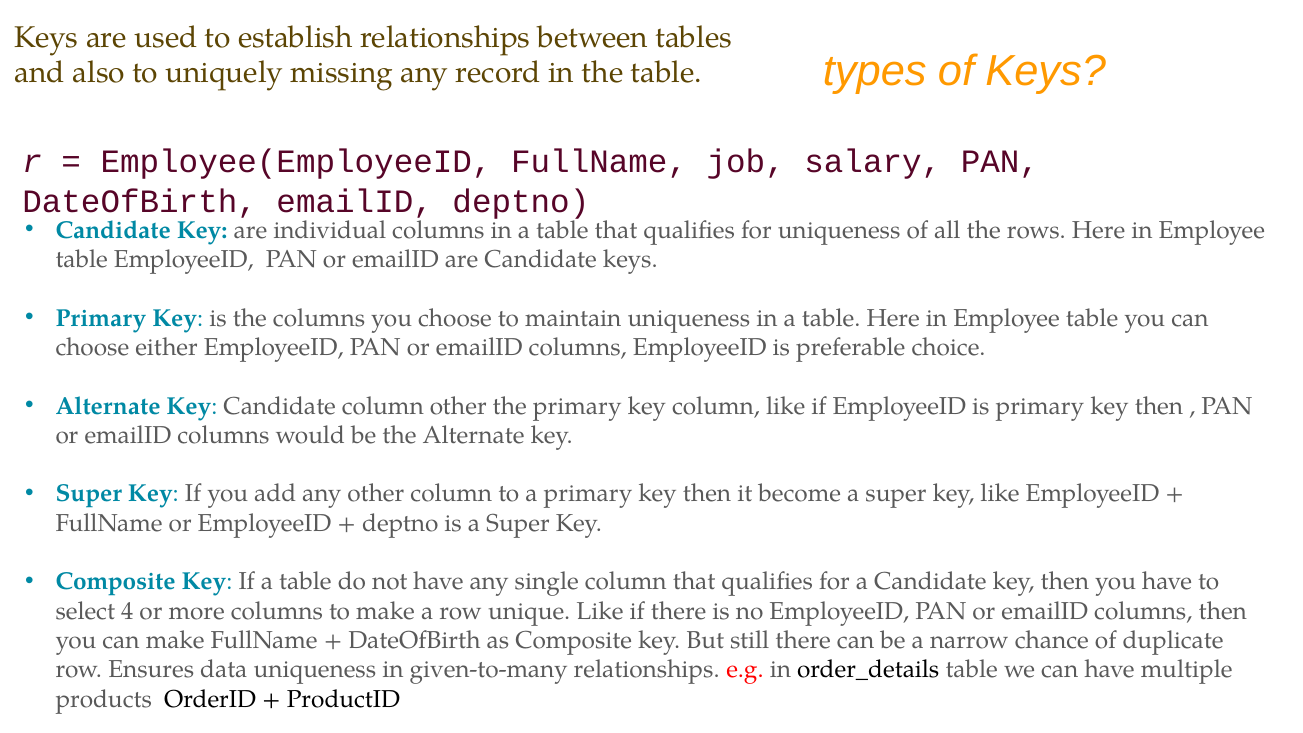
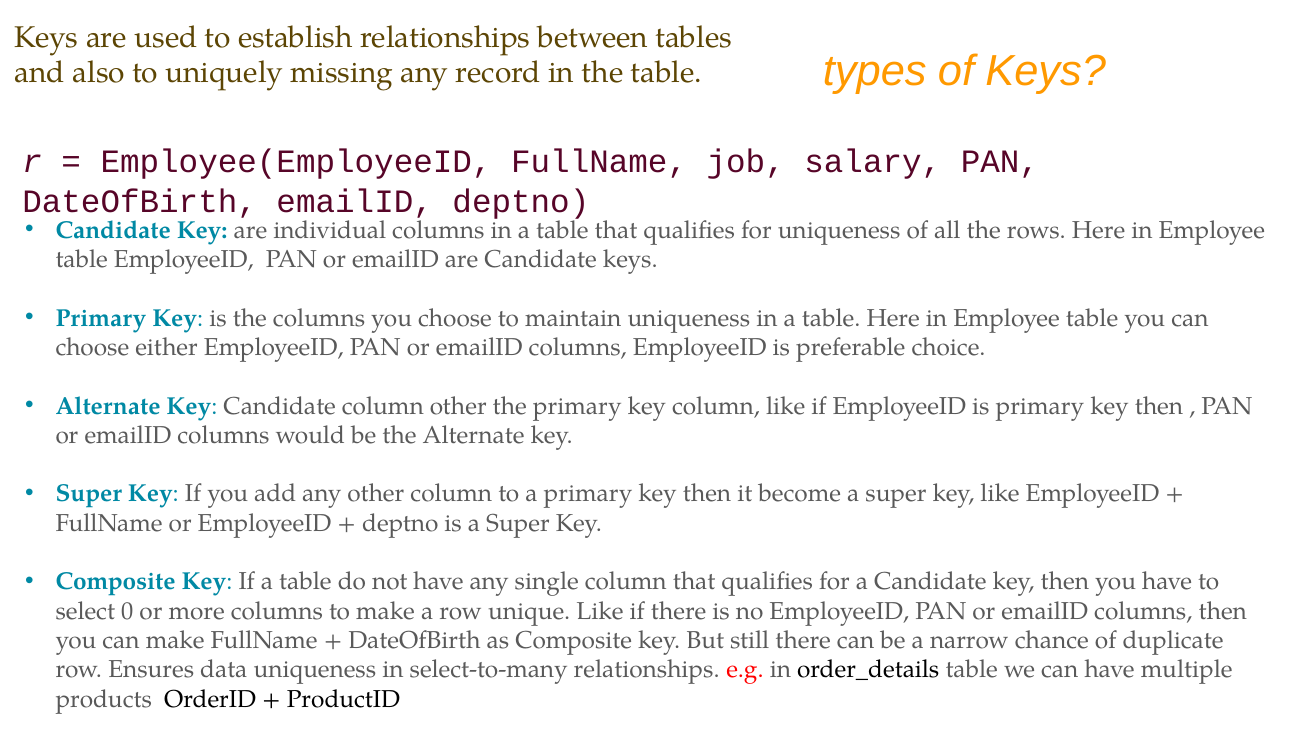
4: 4 -> 0
given-to-many: given-to-many -> select-to-many
